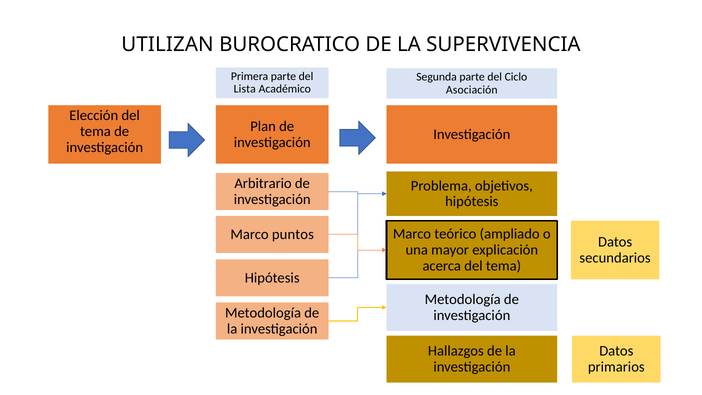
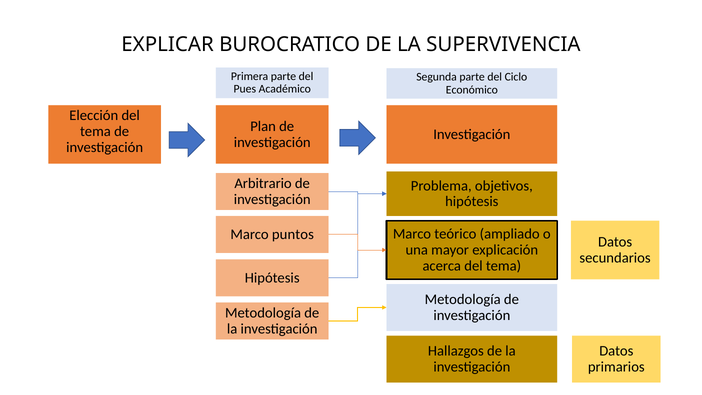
UTILIZAN: UTILIZAN -> EXPLICAR
Lista: Lista -> Pues
Asociación: Asociación -> Económico
